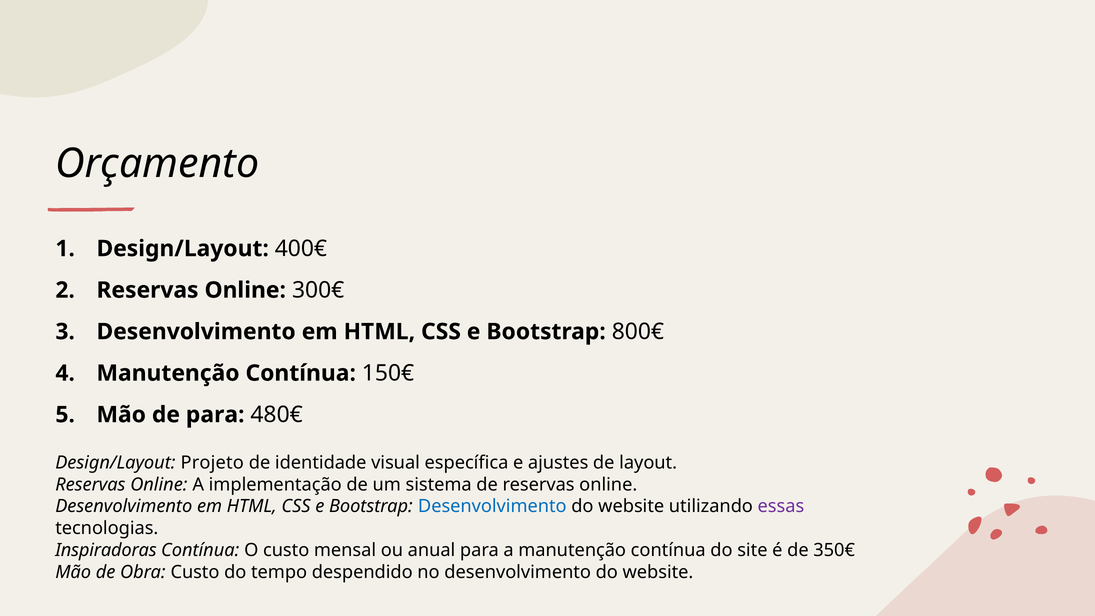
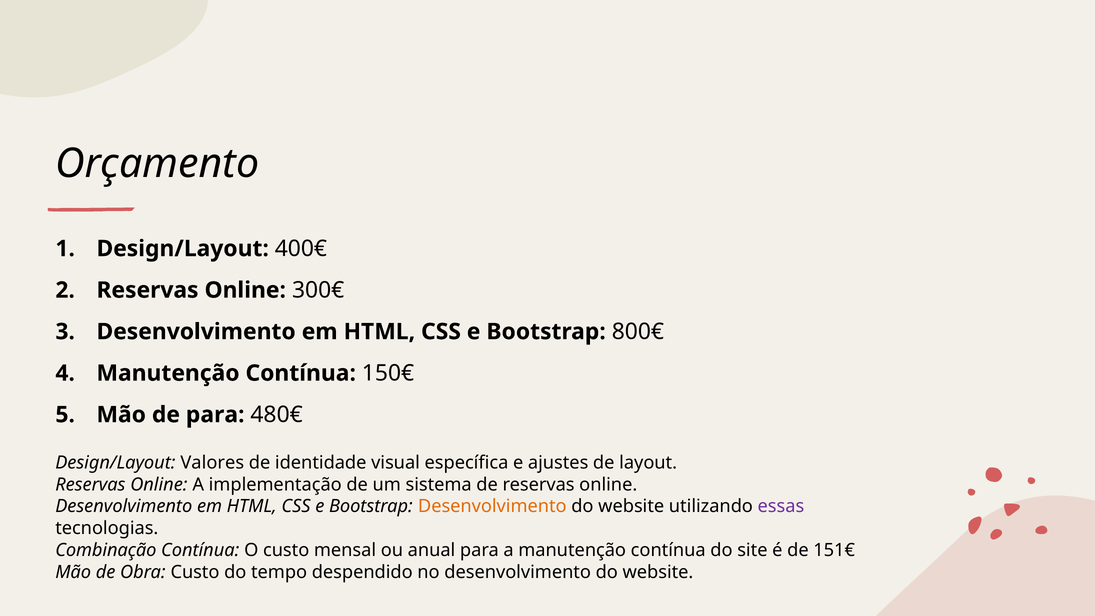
Projeto: Projeto -> Valores
Desenvolvimento at (492, 506) colour: blue -> orange
Inspiradoras: Inspiradoras -> Combinação
350€: 350€ -> 151€
